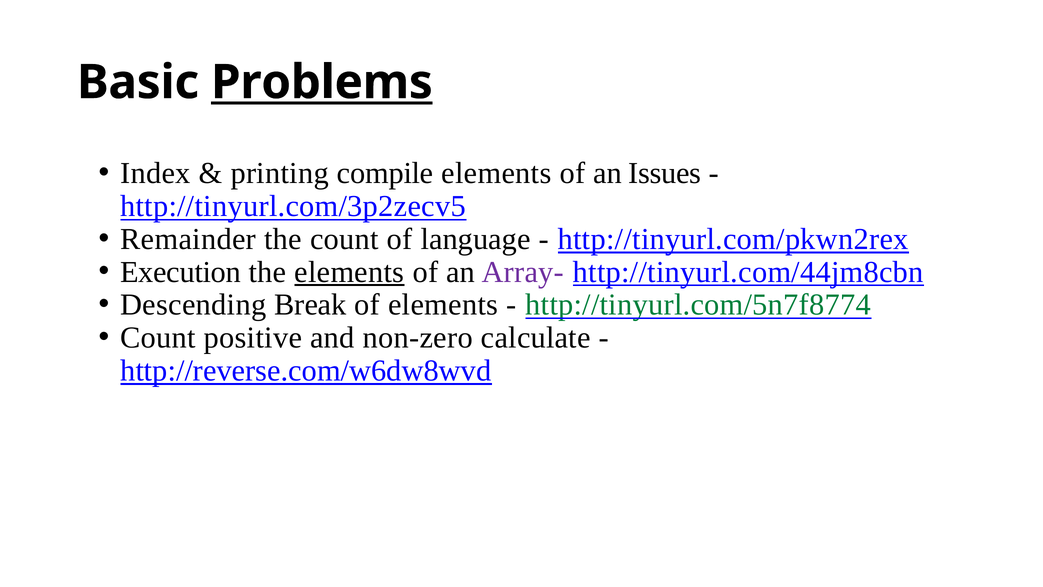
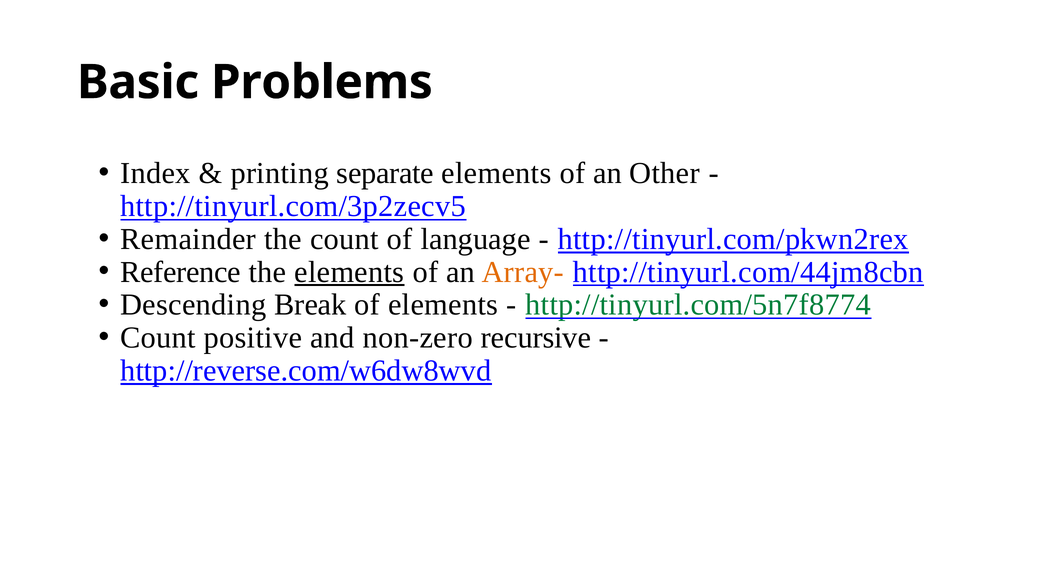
Problems underline: present -> none
compile: compile -> separate
Issues: Issues -> Other
Execution: Execution -> Reference
Array- colour: purple -> orange
calculate: calculate -> recursive
